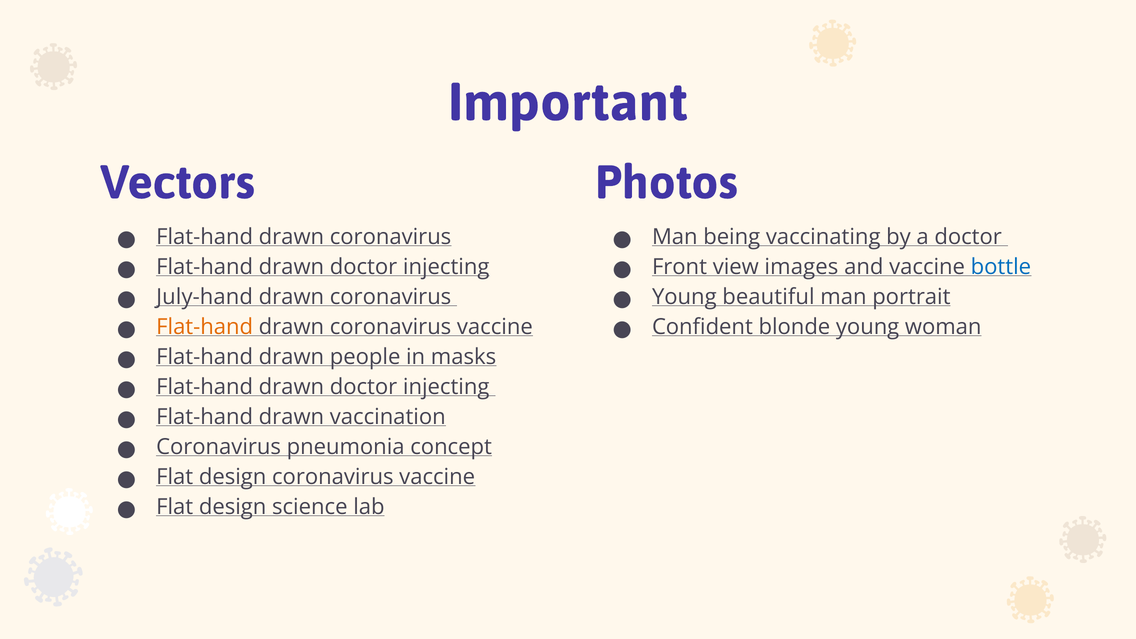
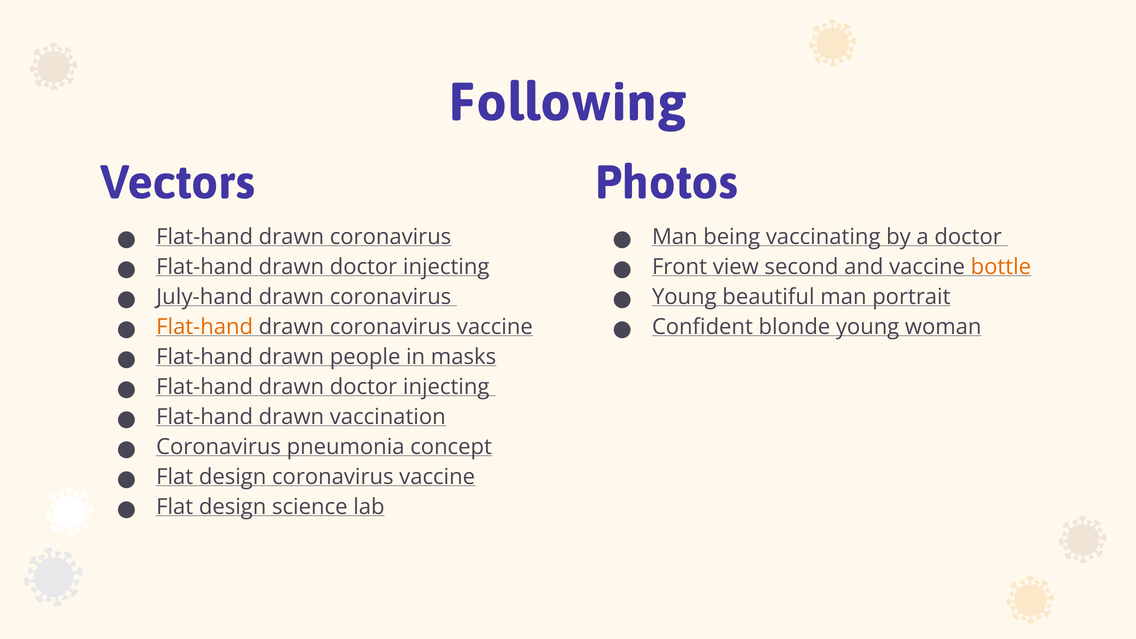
Important: Important -> Following
images: images -> second
bottle colour: blue -> orange
